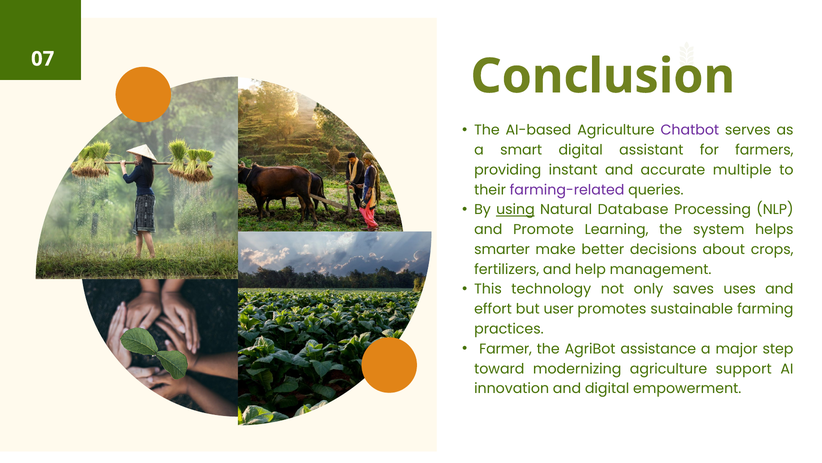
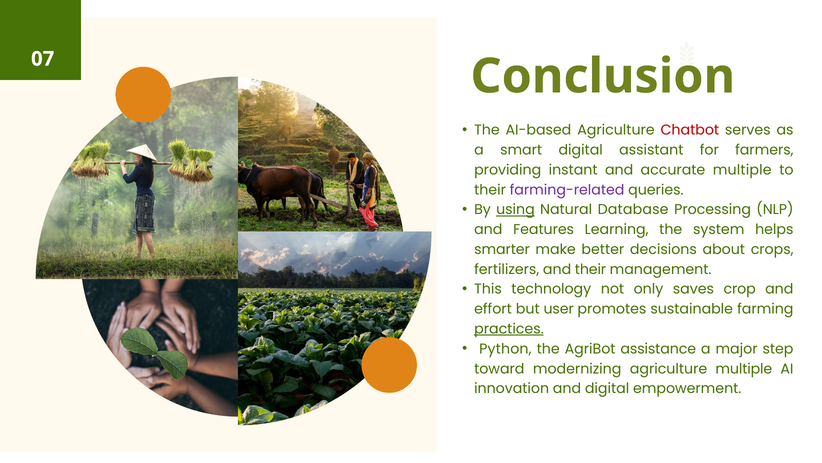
Chatbot colour: purple -> red
Promote: Promote -> Features
and help: help -> their
uses: uses -> crop
practices underline: none -> present
Farmer: Farmer -> Python
agriculture support: support -> multiple
